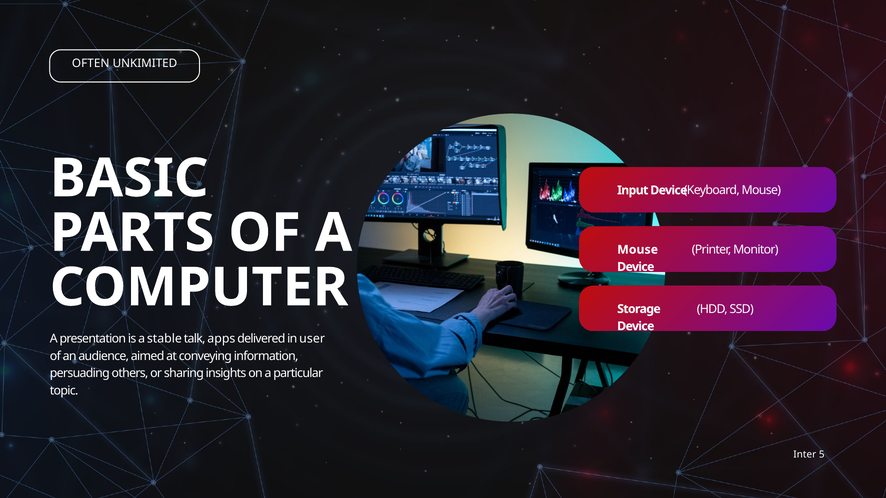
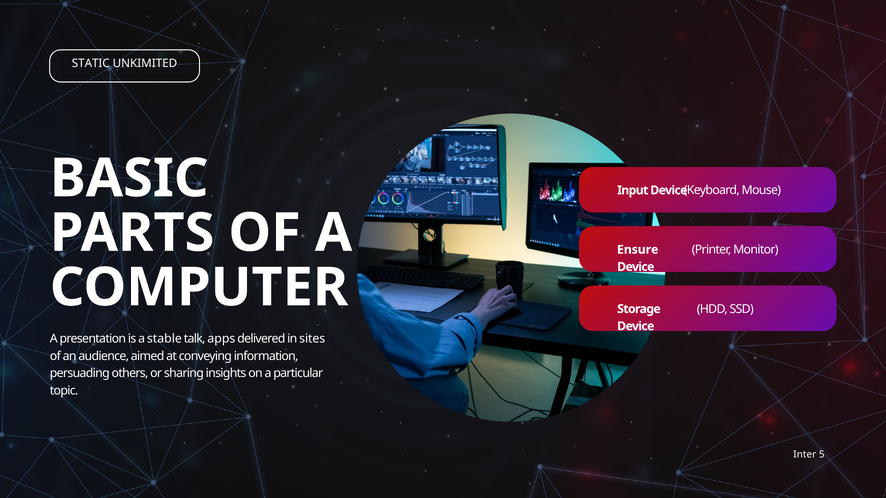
OFTEN: OFTEN -> STATIC
Mouse at (638, 250): Mouse -> Ensure
user: user -> sites
